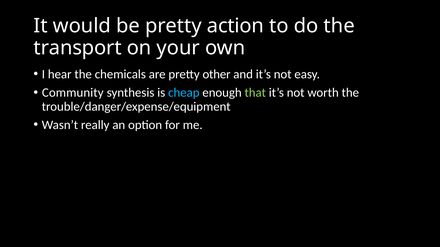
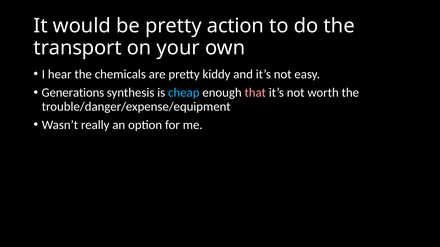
other: other -> kiddy
Community: Community -> Generations
that colour: light green -> pink
